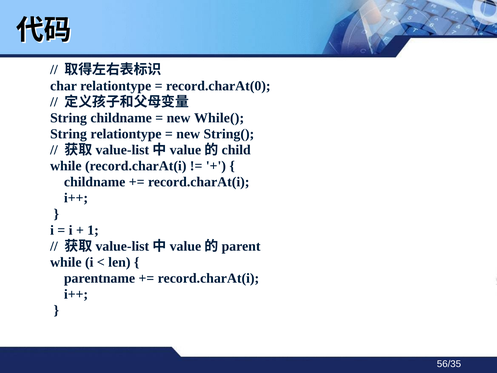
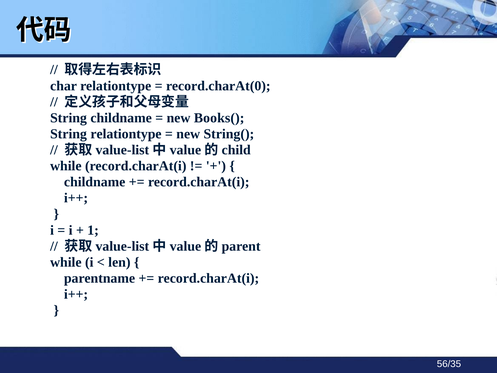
While(: While( -> Books(
